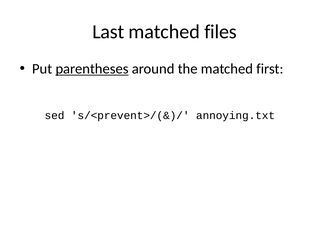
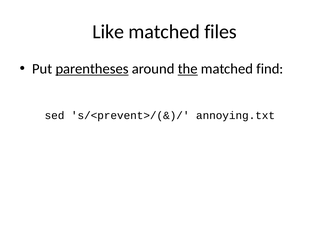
Last: Last -> Like
the underline: none -> present
first: first -> find
